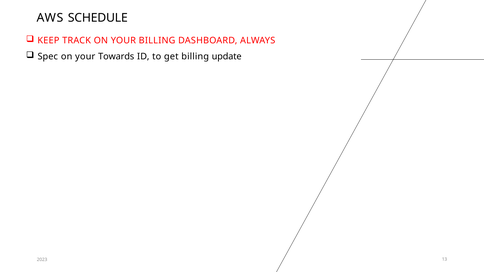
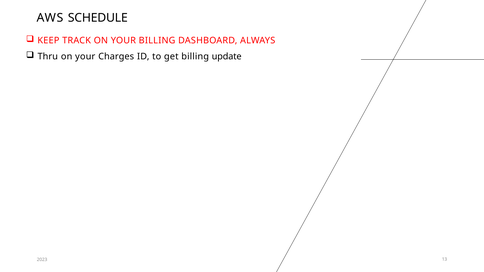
Spec: Spec -> Thru
Towards: Towards -> Charges
